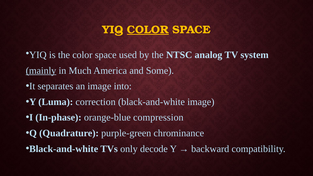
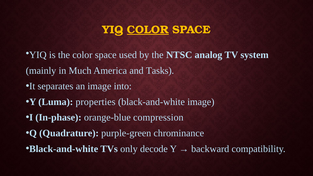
mainly underline: present -> none
Some: Some -> Tasks
correction: correction -> properties
